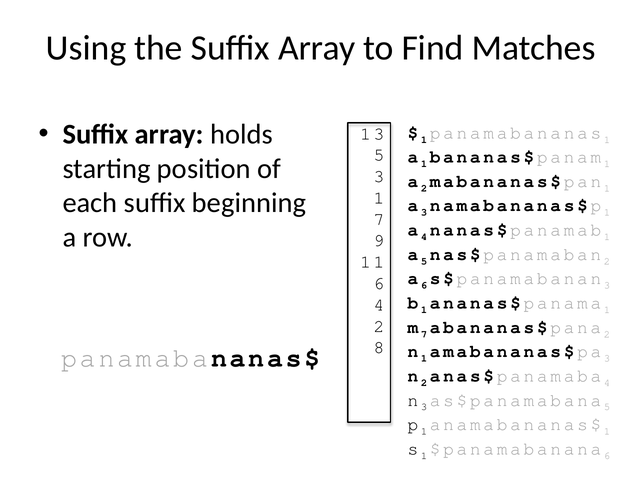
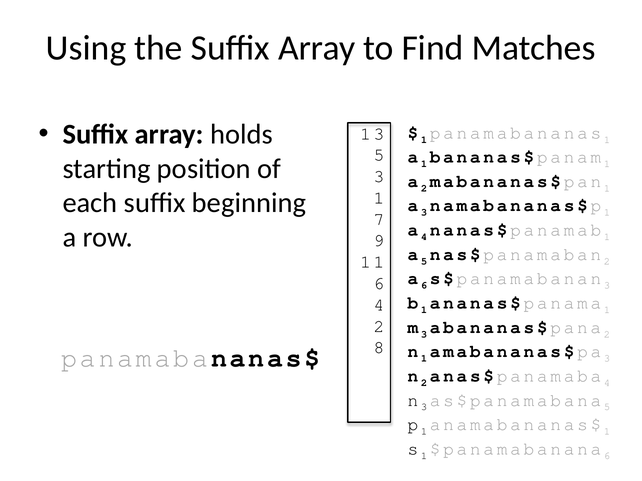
7 at (424, 334): 7 -> 3
